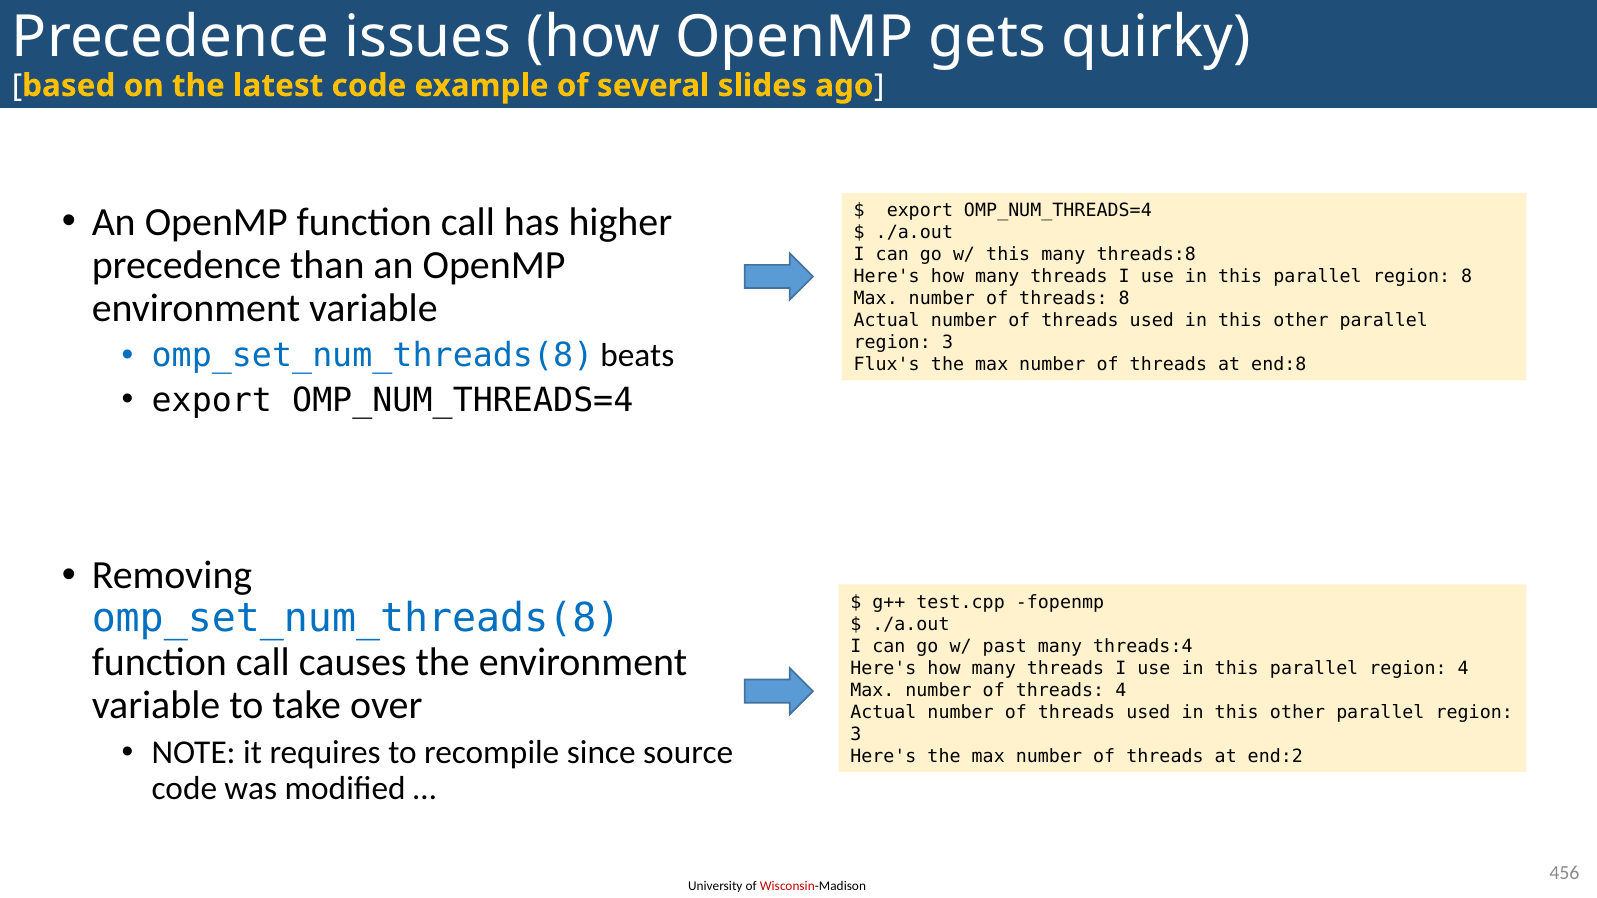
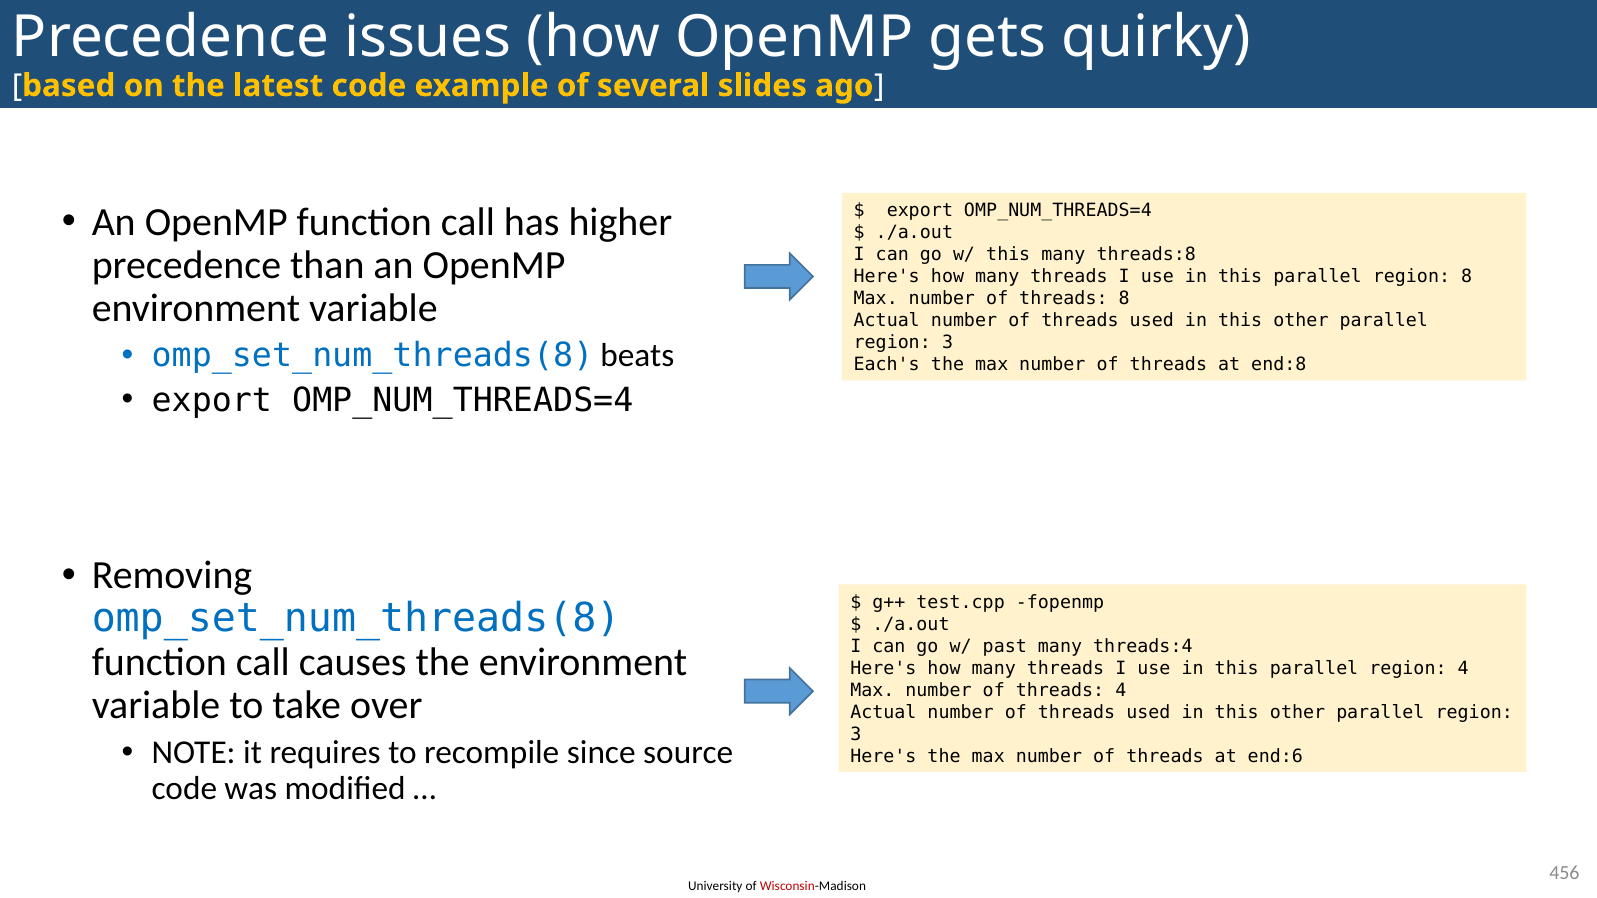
Flux's: Flux's -> Each's
end:2: end:2 -> end:6
